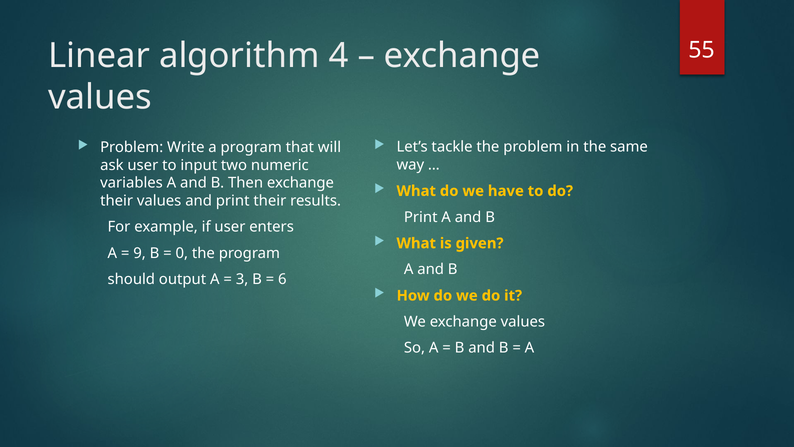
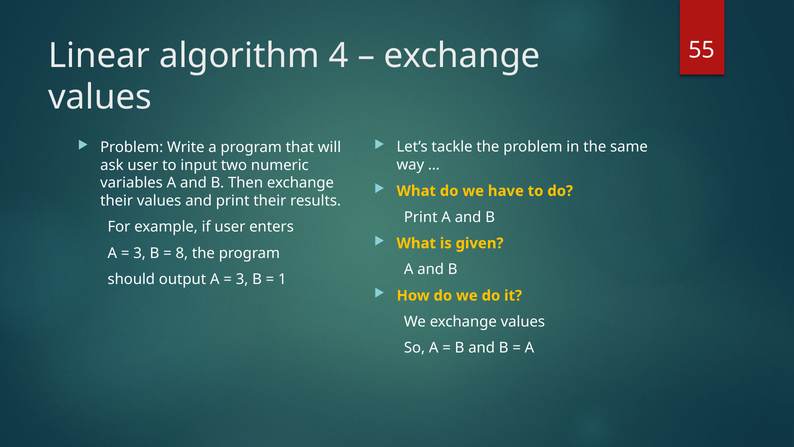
9 at (140, 253): 9 -> 3
0: 0 -> 8
6: 6 -> 1
